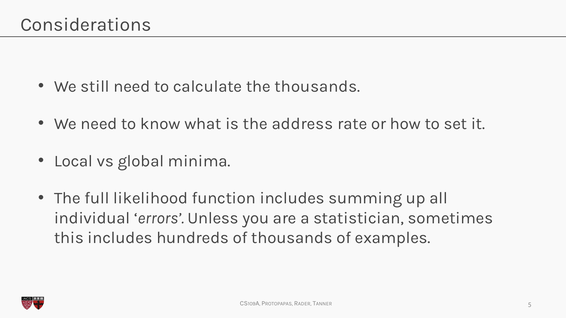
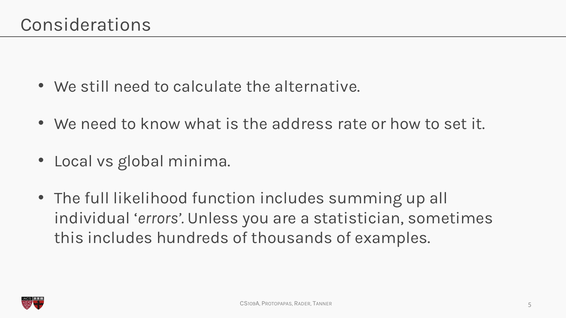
the thousands: thousands -> alternative
